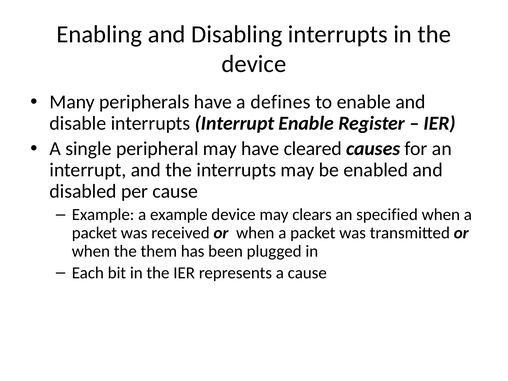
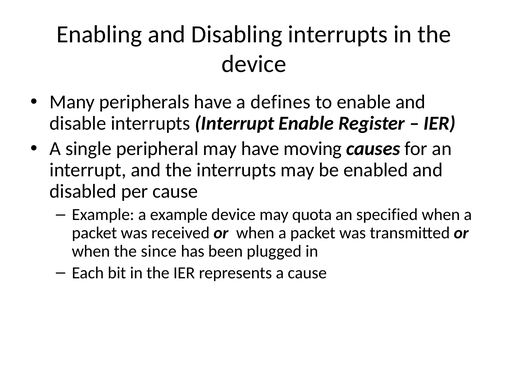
cleared: cleared -> moving
clears: clears -> quota
them: them -> since
